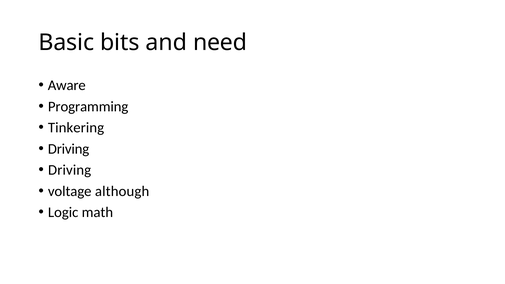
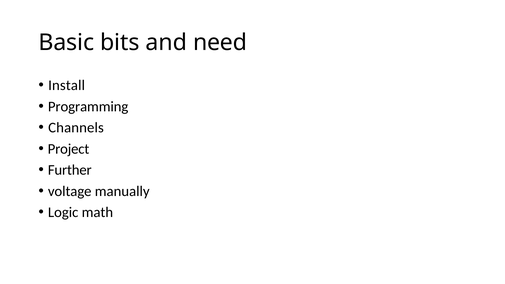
Aware: Aware -> Install
Tinkering: Tinkering -> Channels
Driving at (69, 149): Driving -> Project
Driving at (70, 170): Driving -> Further
although: although -> manually
